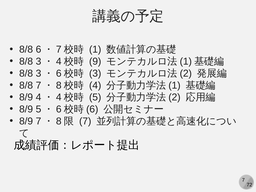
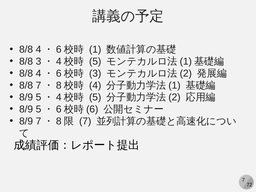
6 at (38, 49): 6 -> 4
7 at (59, 49): 7 -> 6
9 at (95, 61): 9 -> 5
3 at (38, 73): 3 -> 4
4 at (38, 97): 4 -> 5
